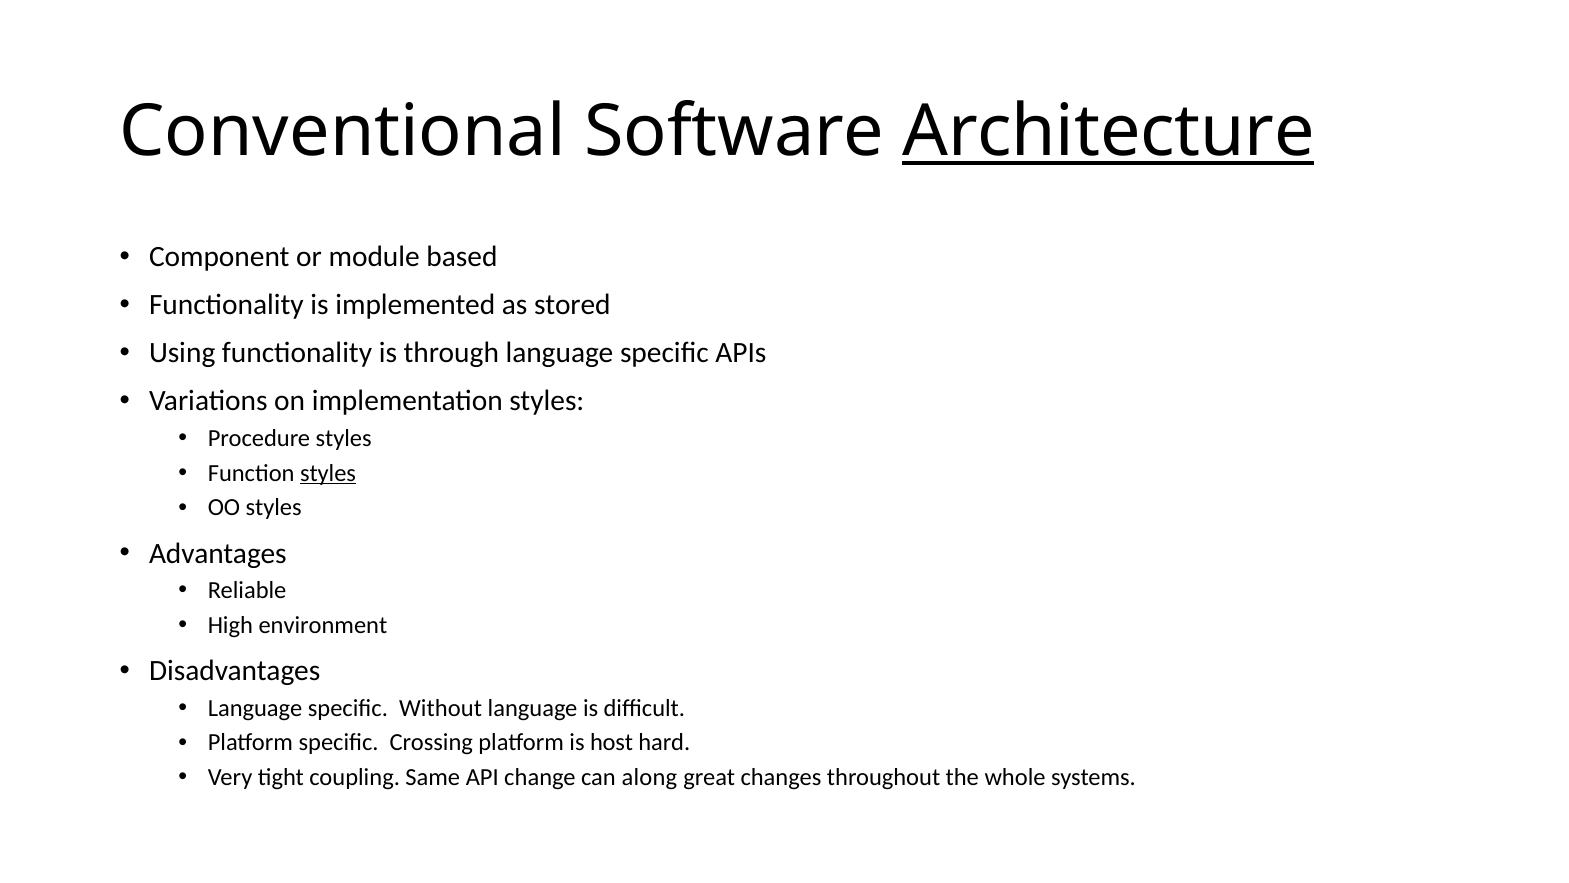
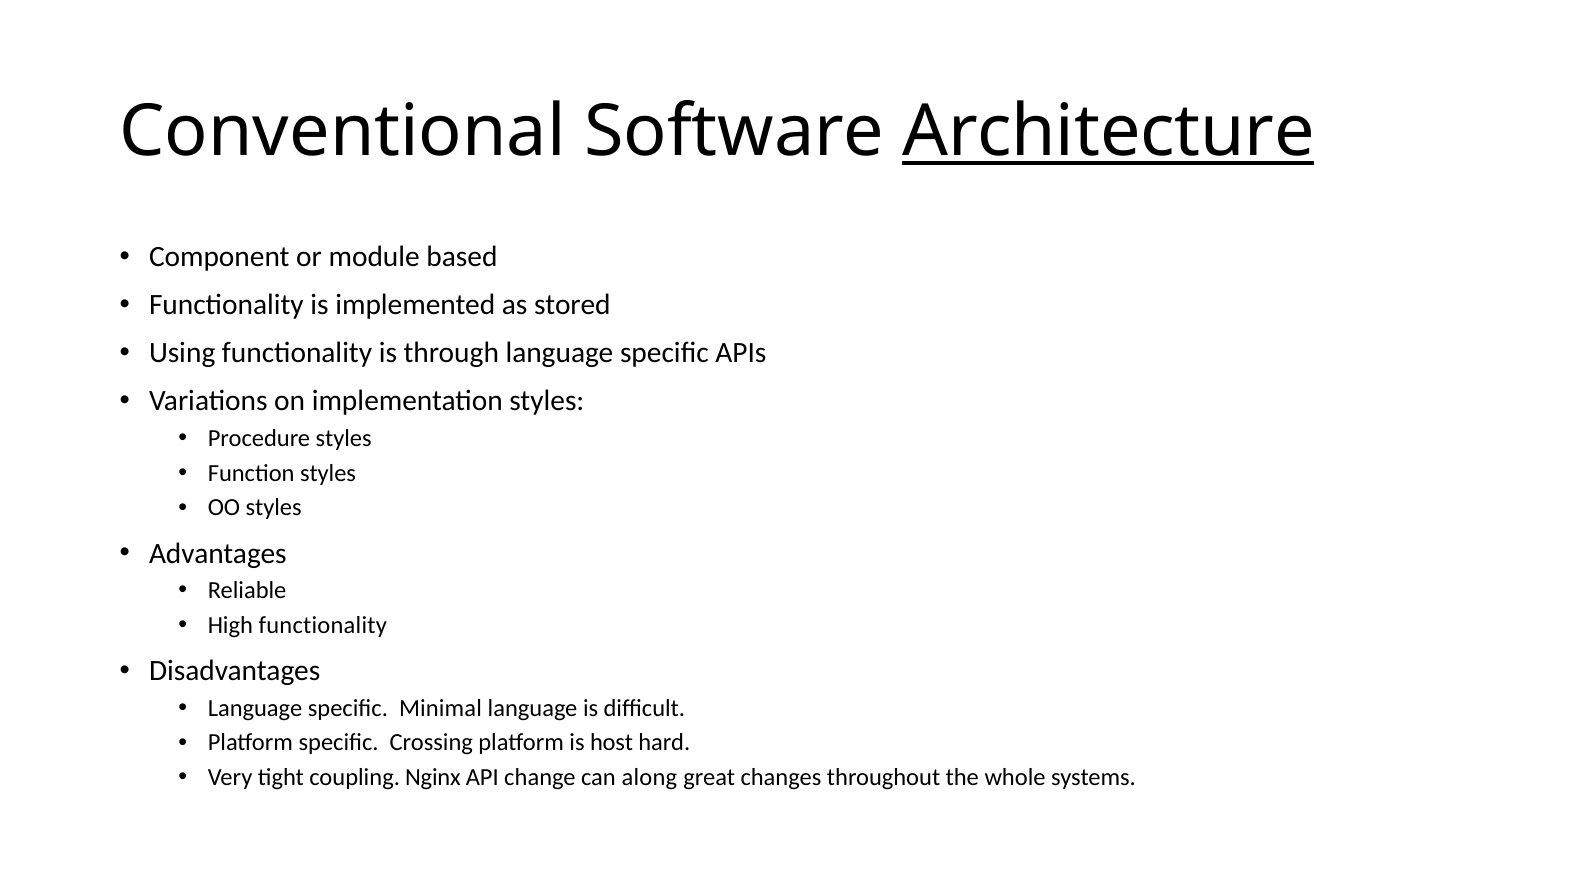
styles at (328, 473) underline: present -> none
High environment: environment -> functionality
Without: Without -> Minimal
Same: Same -> Nginx
